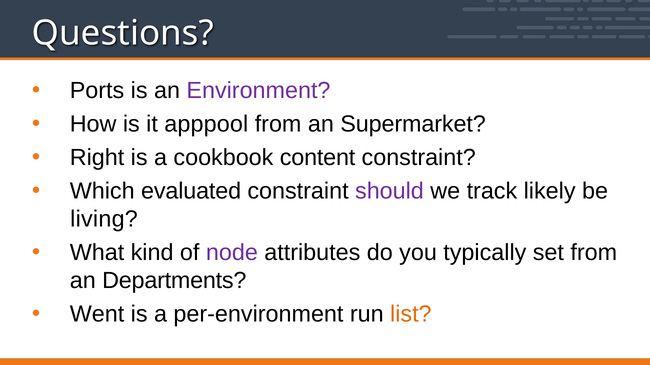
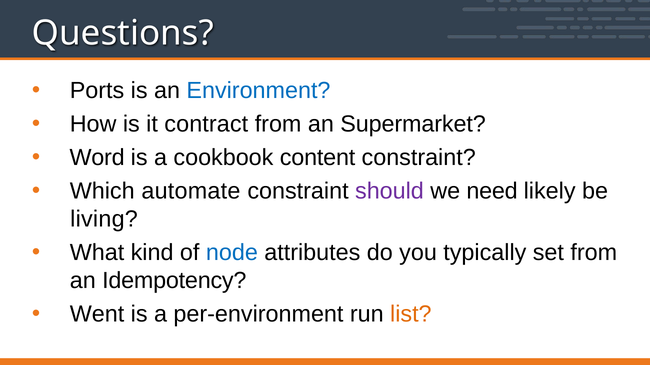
Environment colour: purple -> blue
apppool: apppool -> contract
Right: Right -> Word
evaluated: evaluated -> automate
track: track -> need
node colour: purple -> blue
Departments: Departments -> Idempotency
